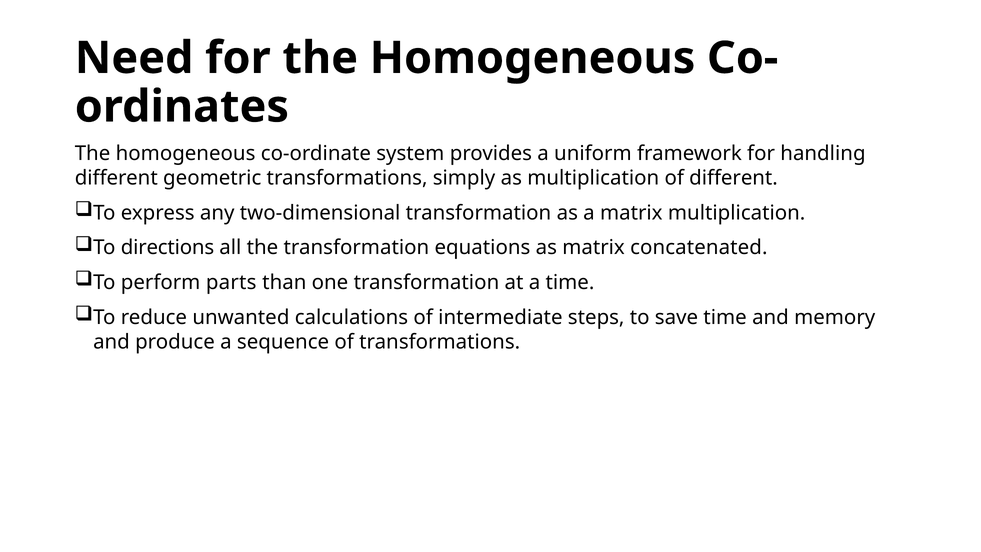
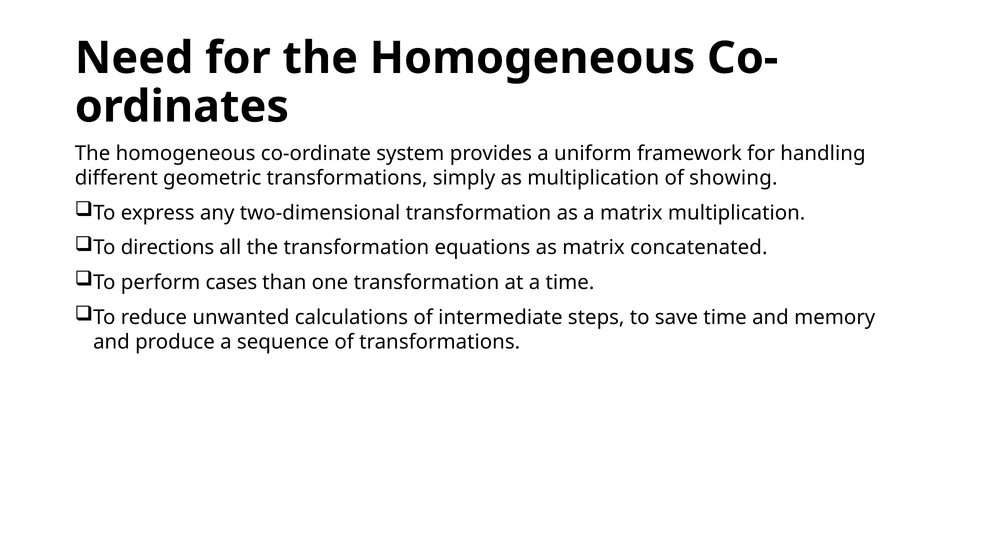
of different: different -> showing
parts: parts -> cases
